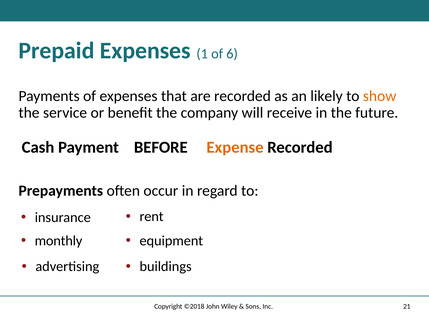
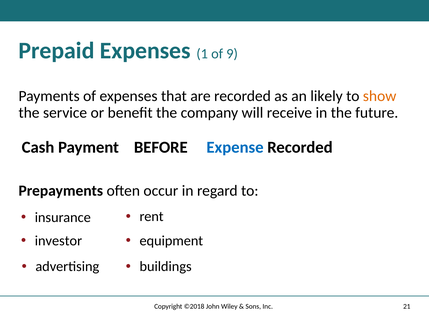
6: 6 -> 9
Expense colour: orange -> blue
monthly: monthly -> investor
